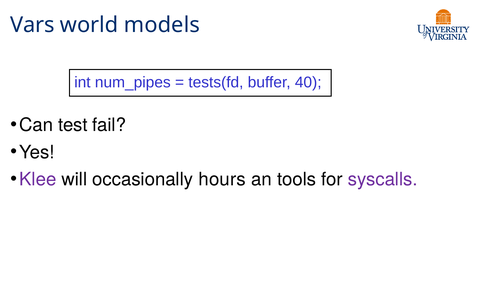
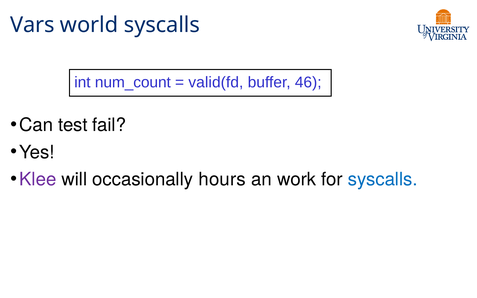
world models: models -> syscalls
num_pipes: num_pipes -> num_count
tests(fd: tests(fd -> valid(fd
40: 40 -> 46
tools: tools -> work
syscalls at (383, 180) colour: purple -> blue
